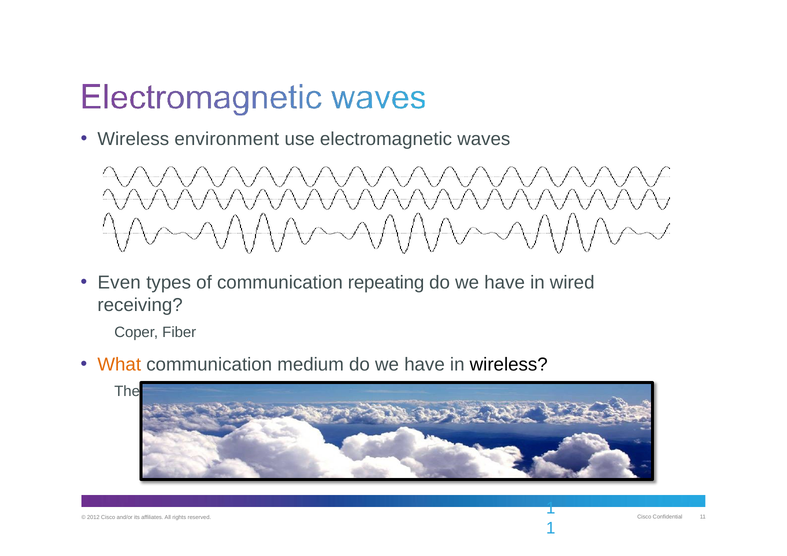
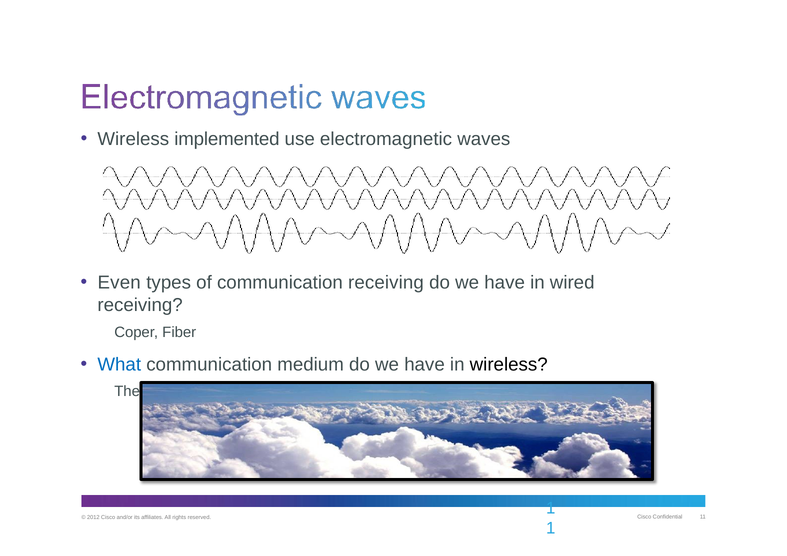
environment: environment -> implemented
communication repeating: repeating -> receiving
What colour: orange -> blue
